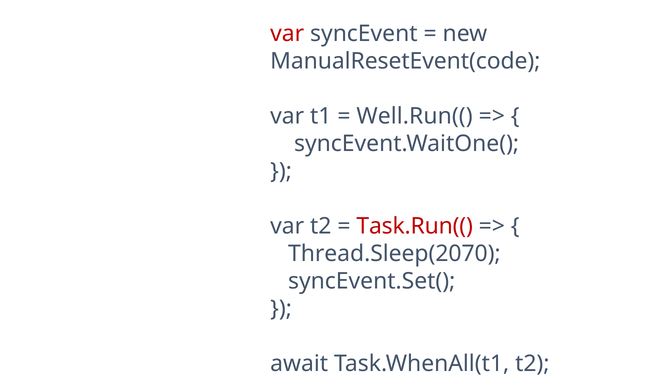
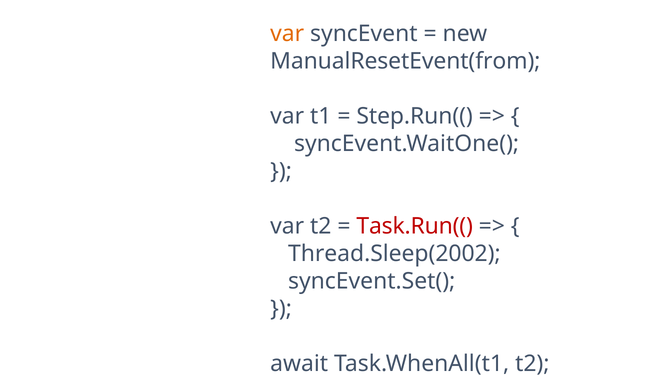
var at (287, 34) colour: red -> orange
ManualResetEvent(code: ManualResetEvent(code -> ManualResetEvent(from
Well.Run((: Well.Run(( -> Step.Run((
Thread.Sleep(2070: Thread.Sleep(2070 -> Thread.Sleep(2002
